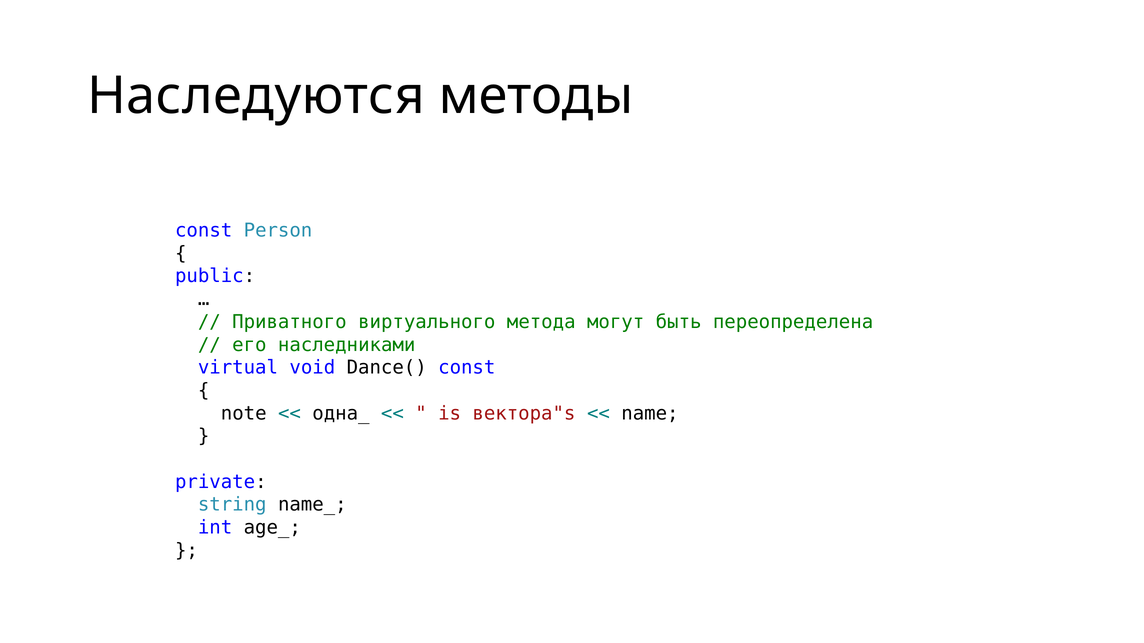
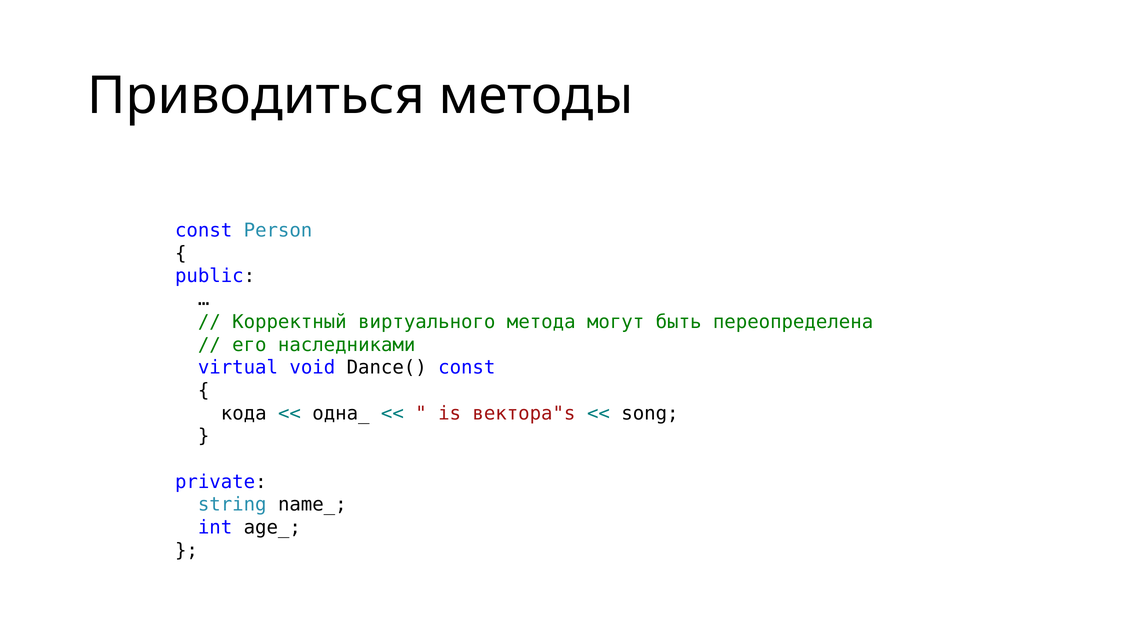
Наследуются: Наследуются -> Приводиться
Приватного: Приватного -> Корректный
note: note -> кода
name: name -> song
